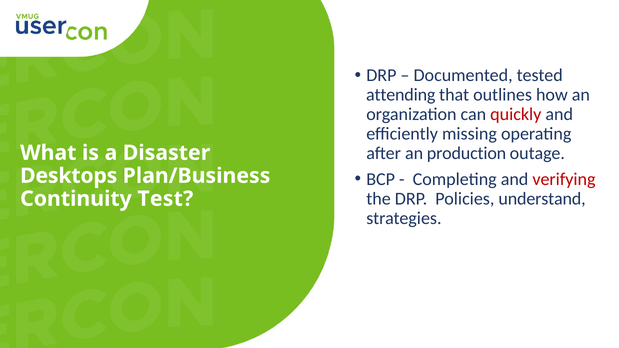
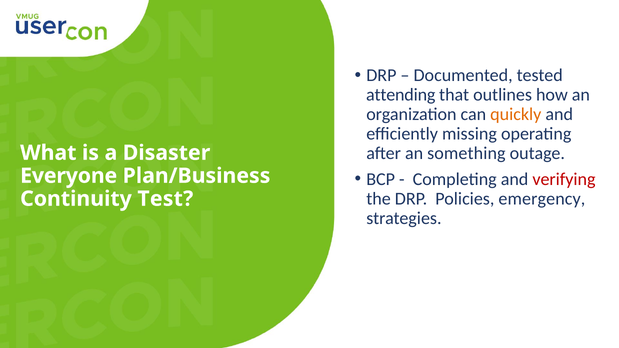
quickly colour: red -> orange
production: production -> something
Desktops: Desktops -> Everyone
understand: understand -> emergency
